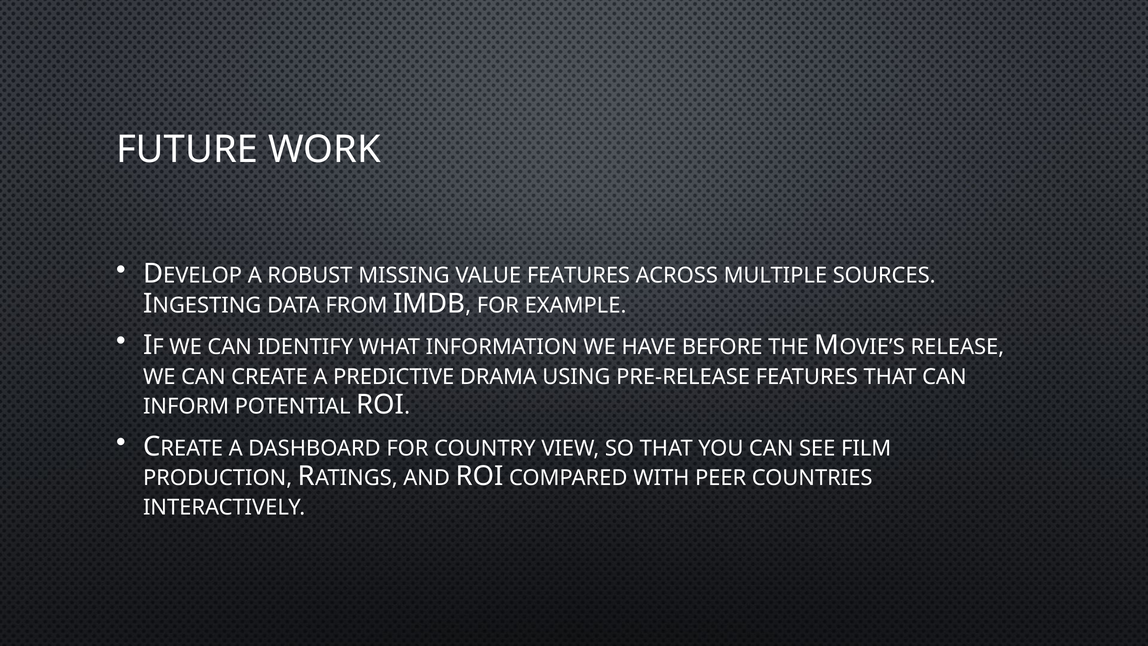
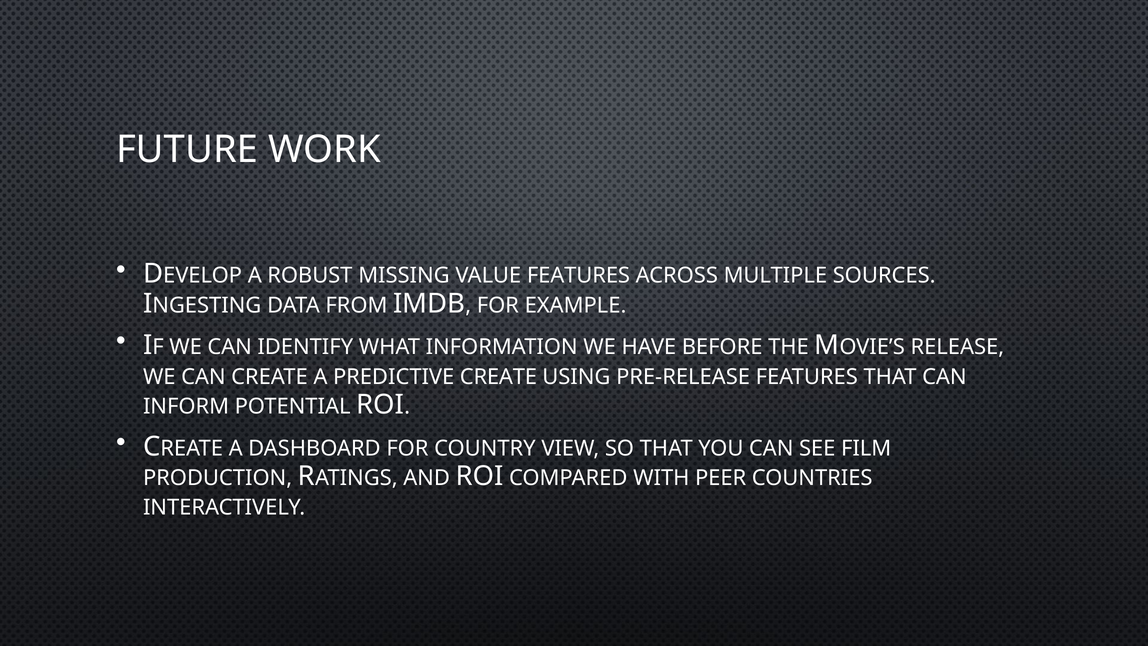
PREDICTIVE DRAMA: DRAMA -> CREATE
